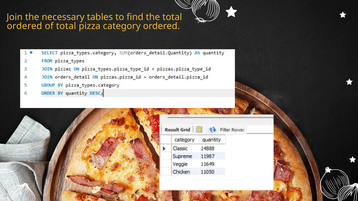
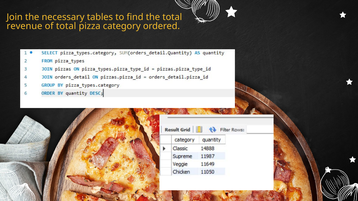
ordered at (24, 26): ordered -> revenue
